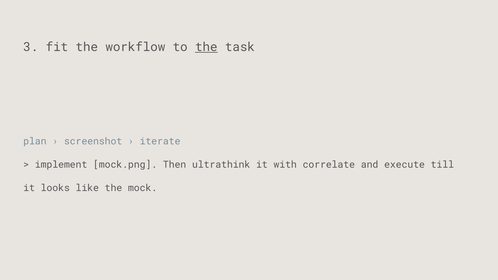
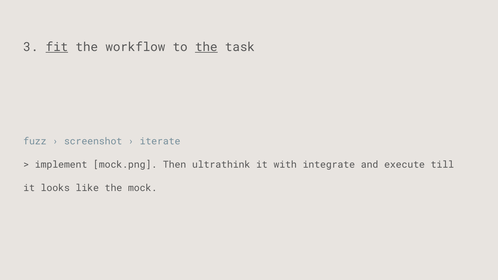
fit underline: none -> present
plan: plan -> fuzz
correlate: correlate -> integrate
